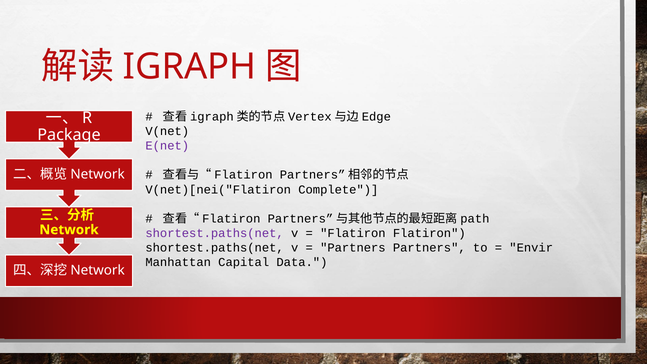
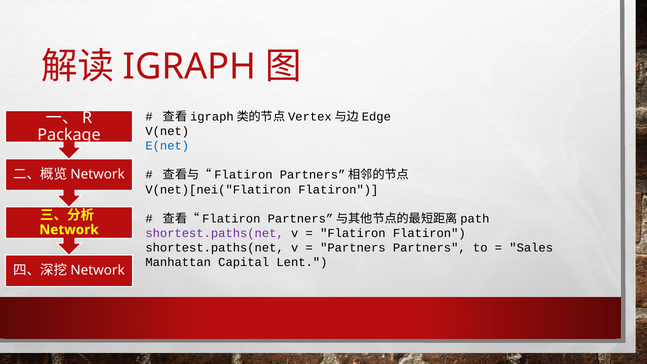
E(net colour: purple -> blue
V(net)[nei("Flatiron Complete: Complete -> Flatiron
Envir: Envir -> Sales
Data: Data -> Lent
